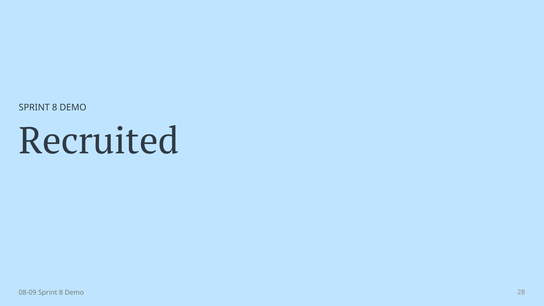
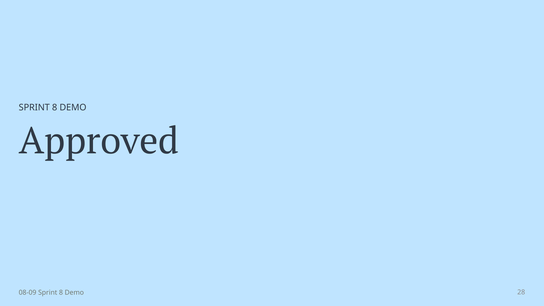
Recruited: Recruited -> Approved
